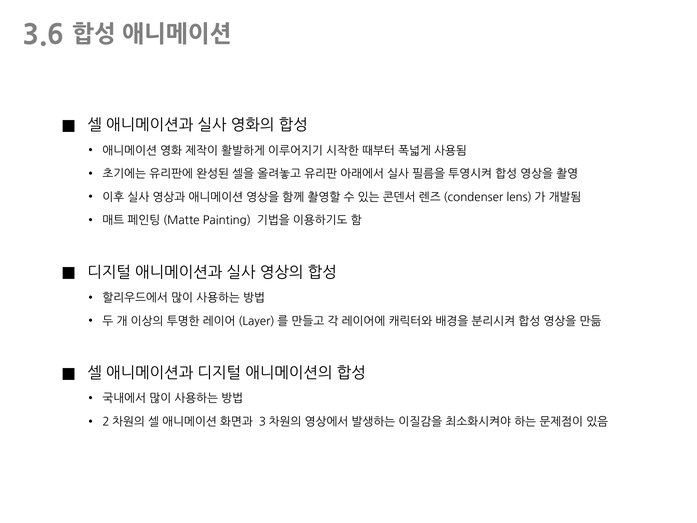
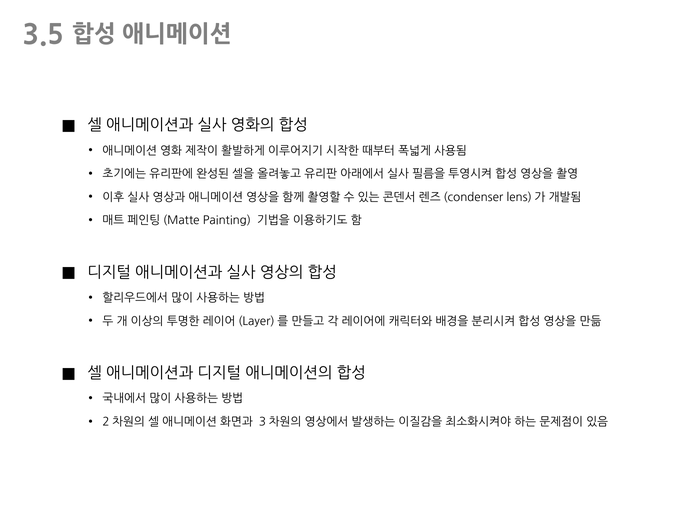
3.6: 3.6 -> 3.5
